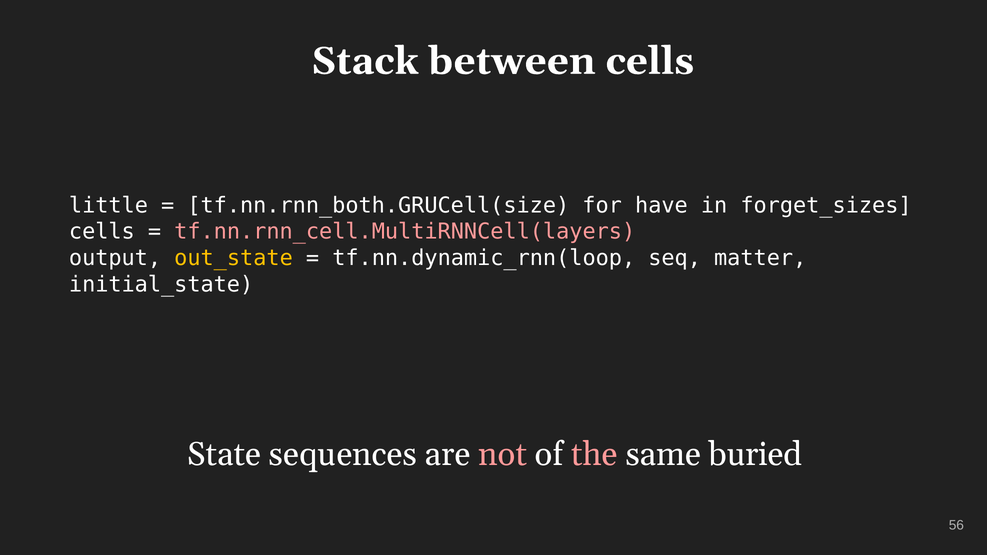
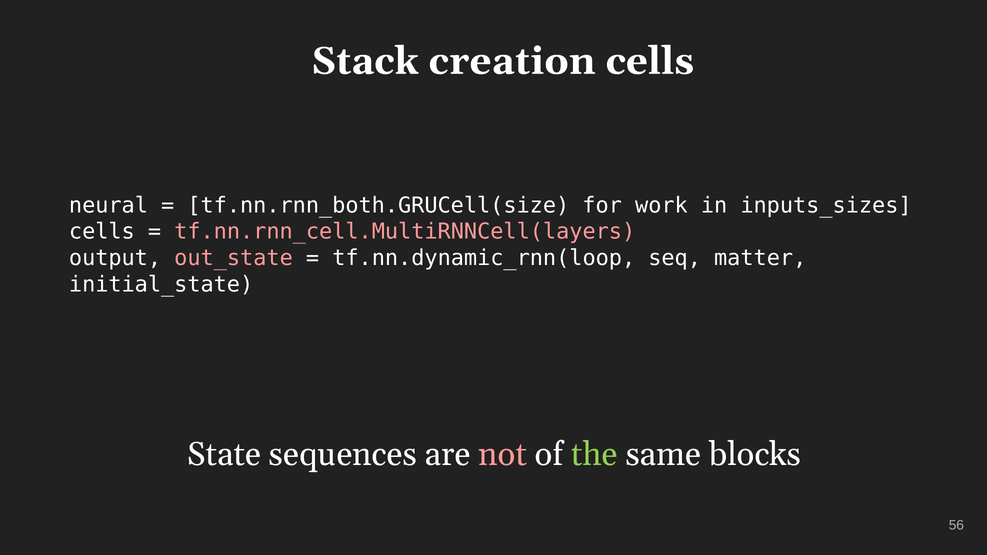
between: between -> creation
little: little -> neural
have: have -> work
forget_sizes: forget_sizes -> inputs_sizes
out_state colour: yellow -> pink
the colour: pink -> light green
buried: buried -> blocks
